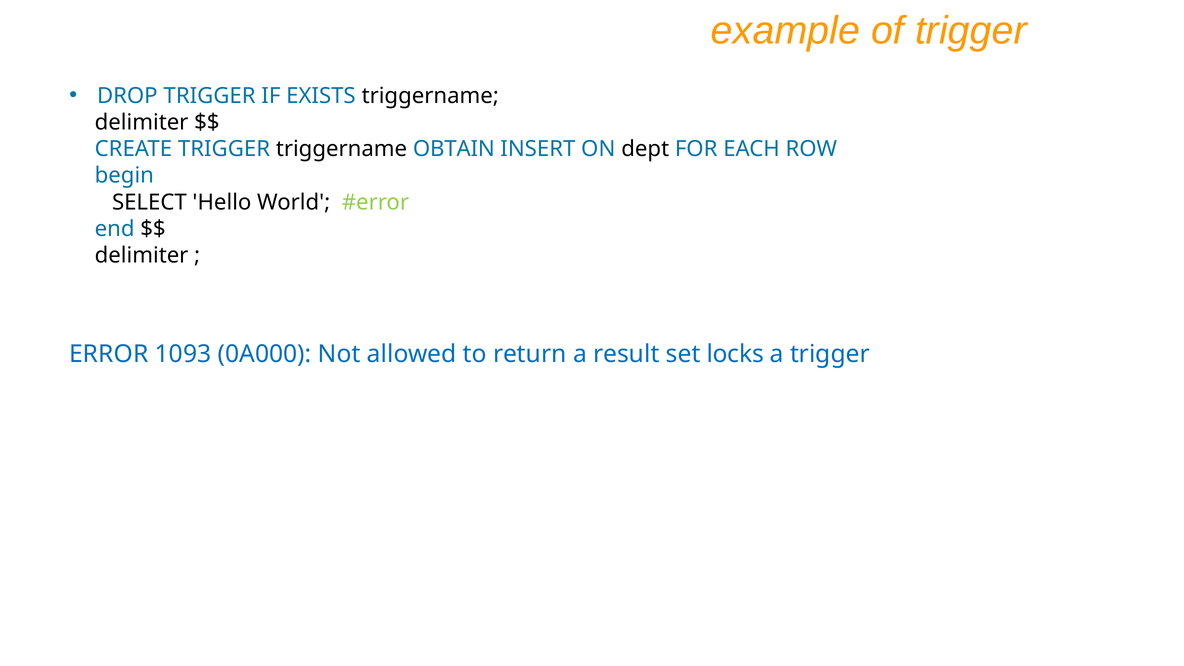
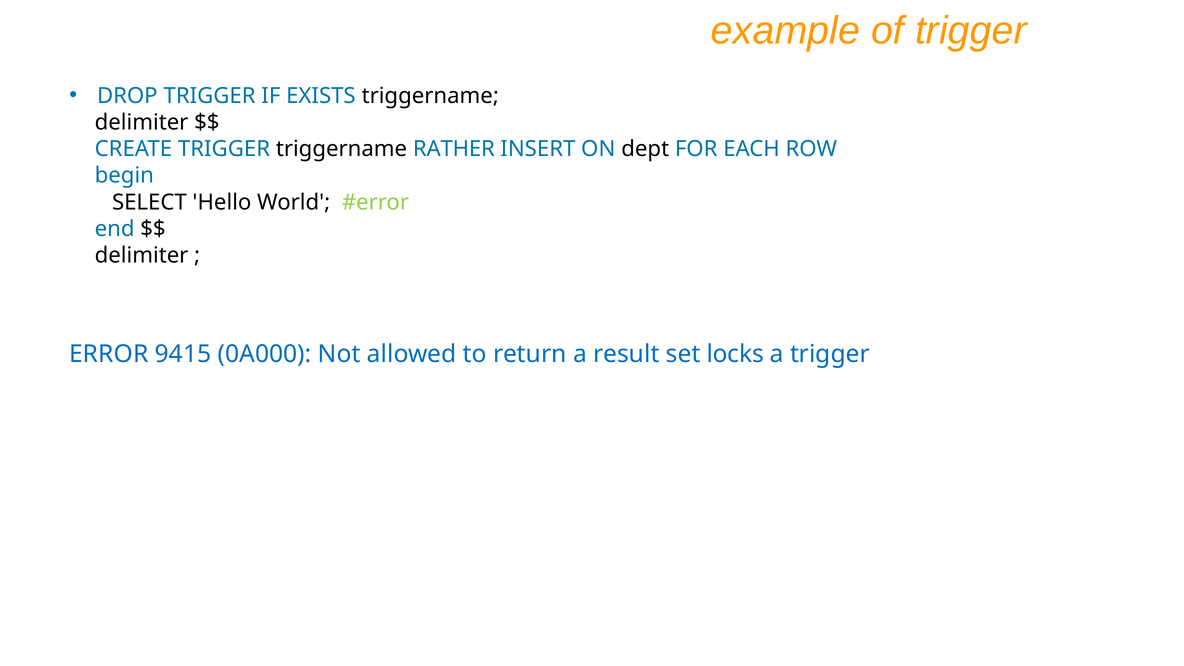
OBTAIN: OBTAIN -> RATHER
1093: 1093 -> 9415
